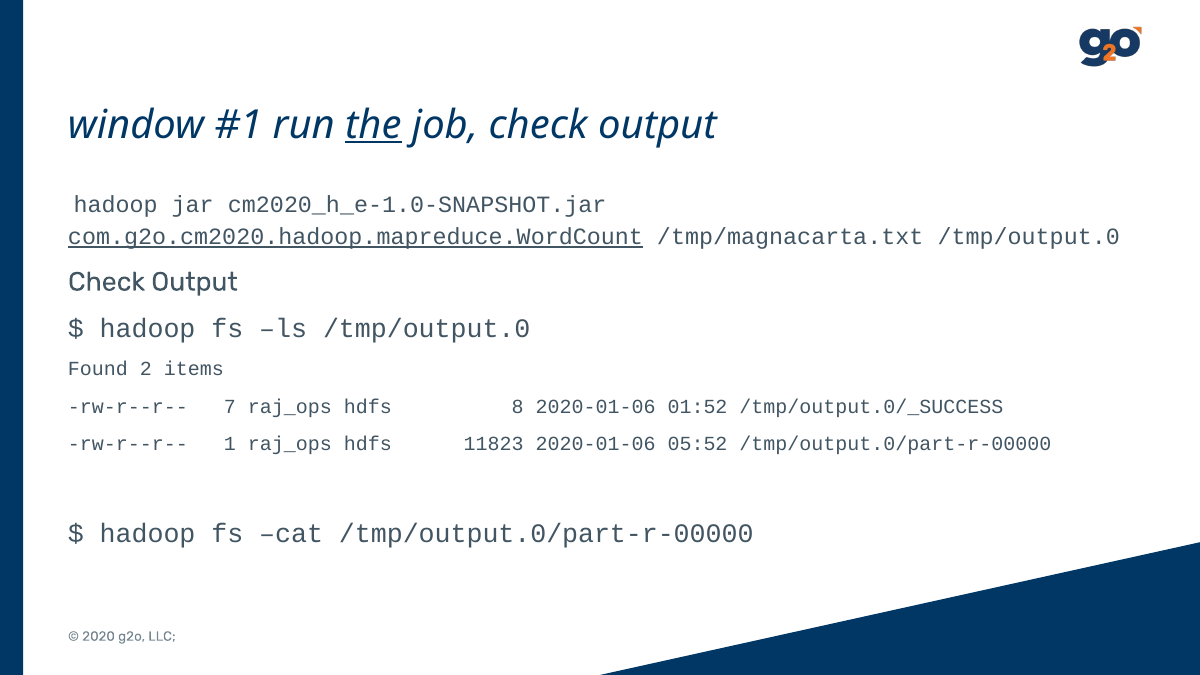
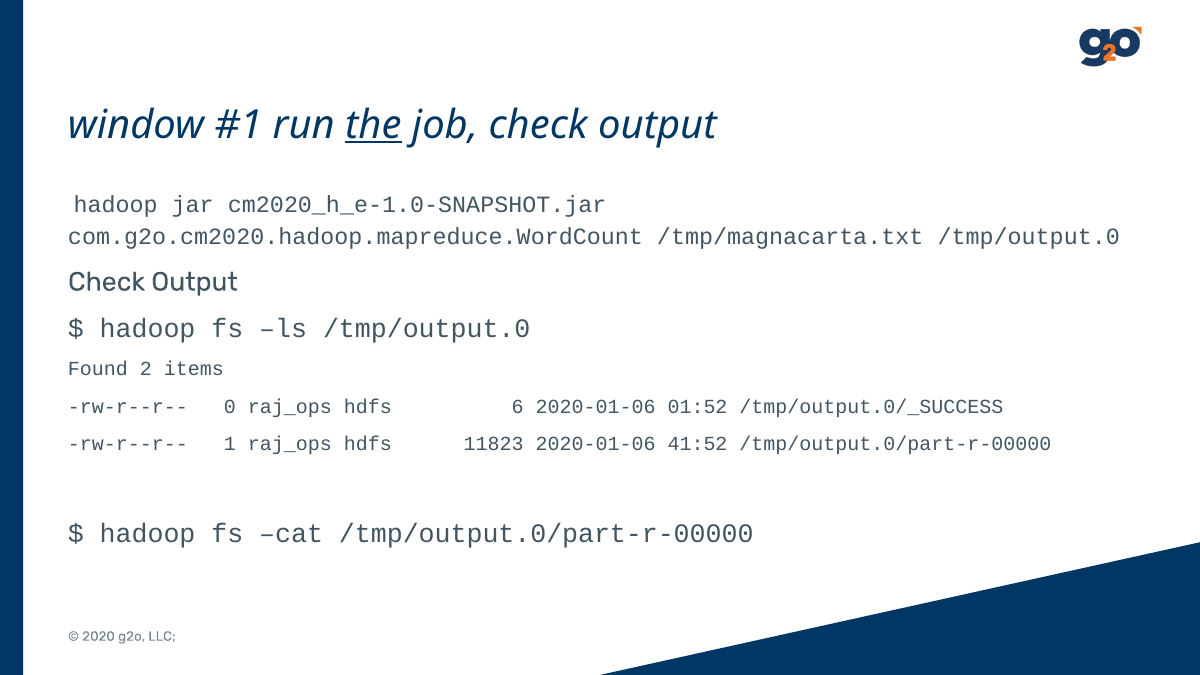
com.g2o.cm2020.hadoop.mapreduce.WordCount underline: present -> none
7: 7 -> 0
8: 8 -> 6
05:52: 05:52 -> 41:52
